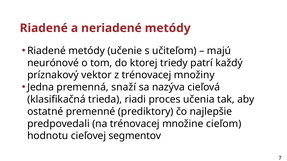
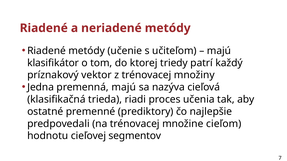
neurónové: neurónové -> klasifikátor
premenná snaží: snaží -> majú
